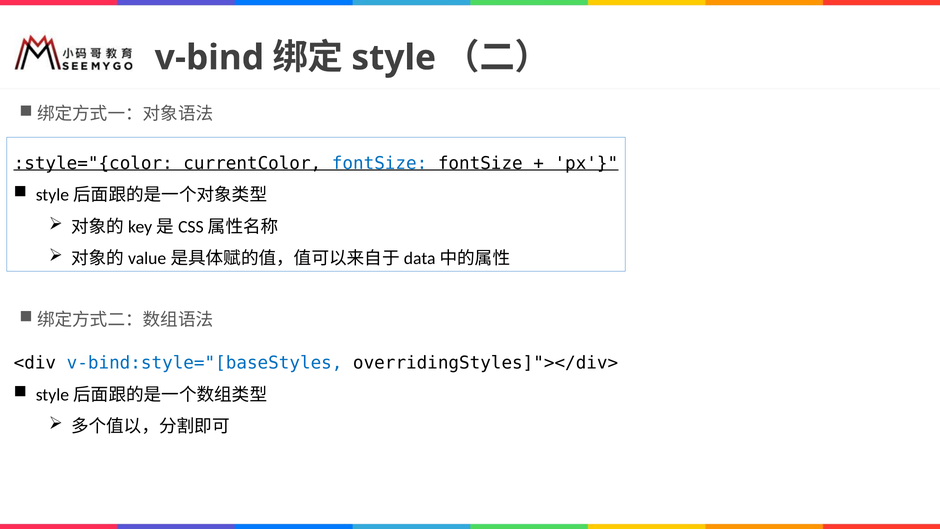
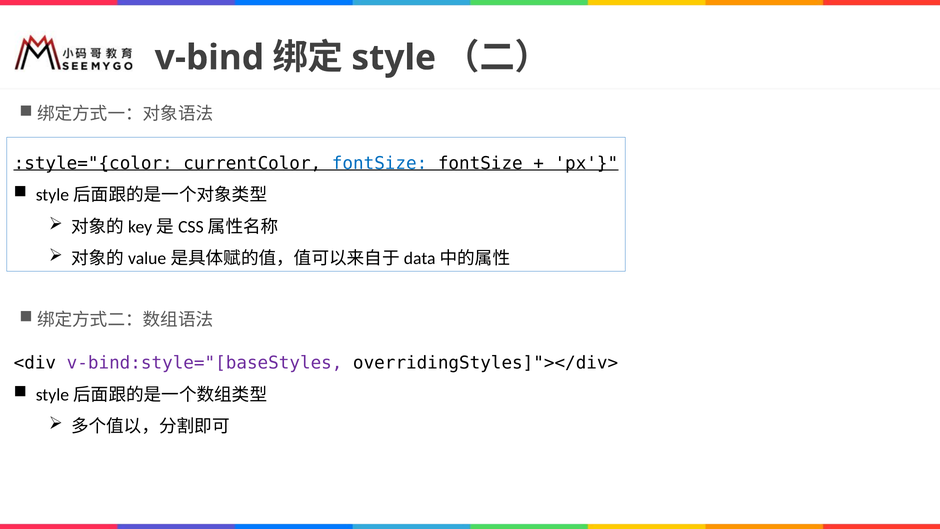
v-bind:style="[baseStyles colour: blue -> purple
